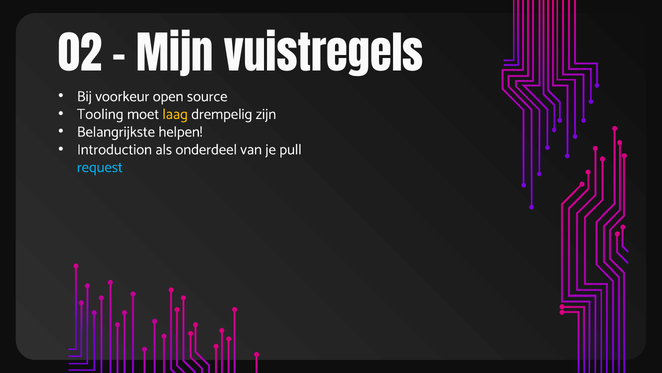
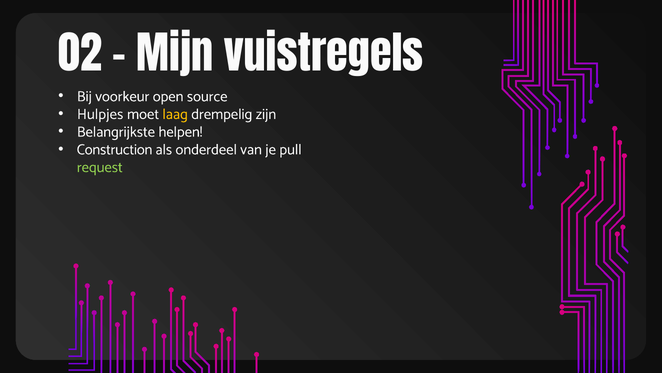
Tooling: Tooling -> Hulpjes
Introduction: Introduction -> Construction
request colour: light blue -> light green
